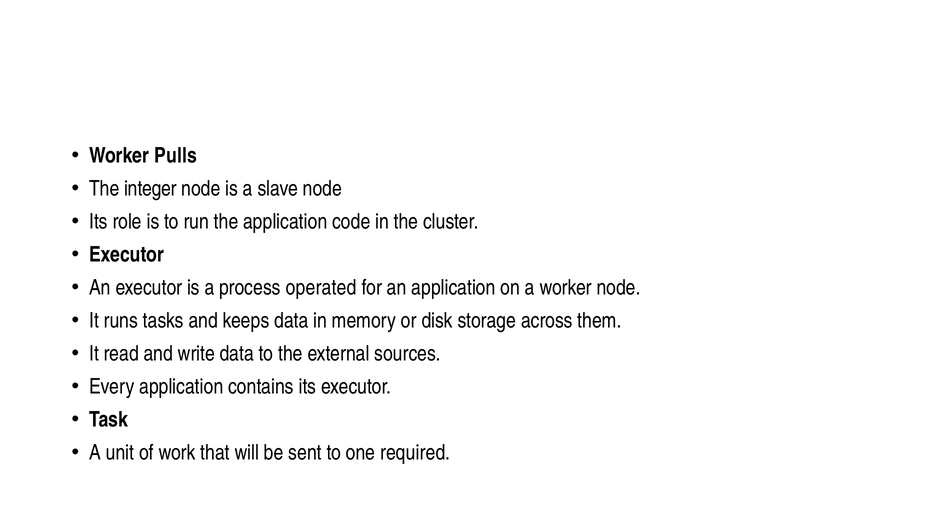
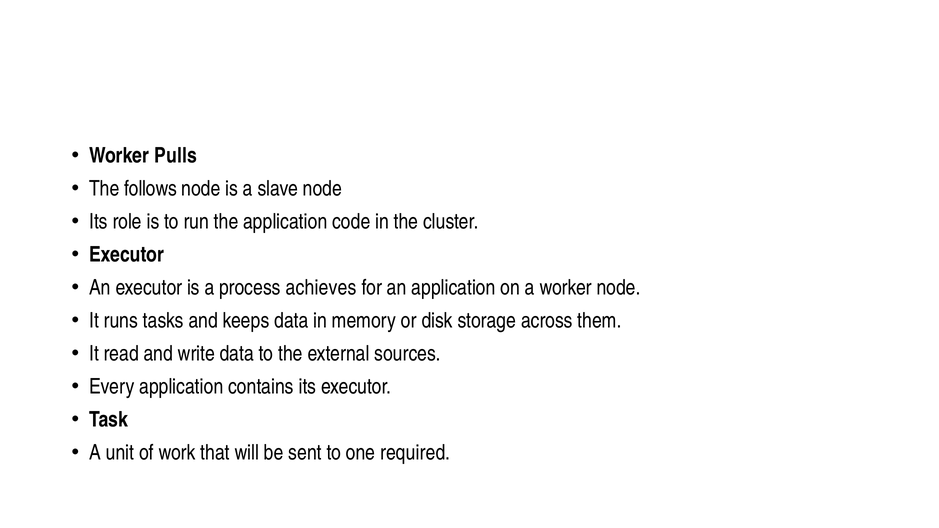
integer: integer -> follows
operated: operated -> achieves
